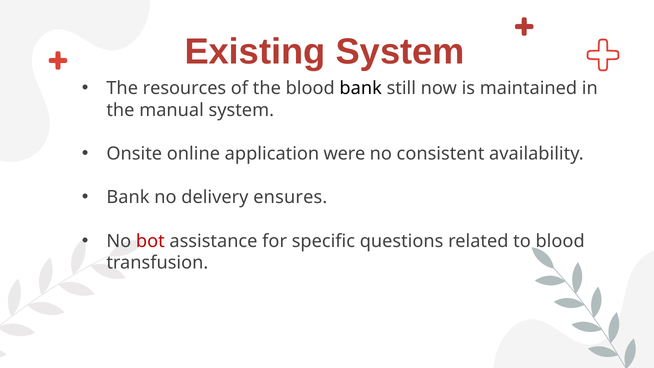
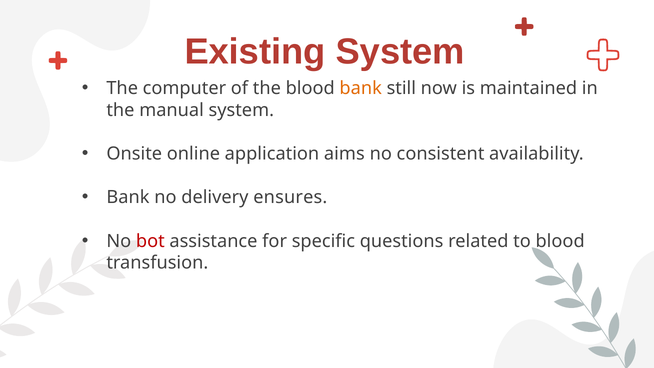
resources: resources -> computer
bank at (361, 88) colour: black -> orange
were: were -> aims
